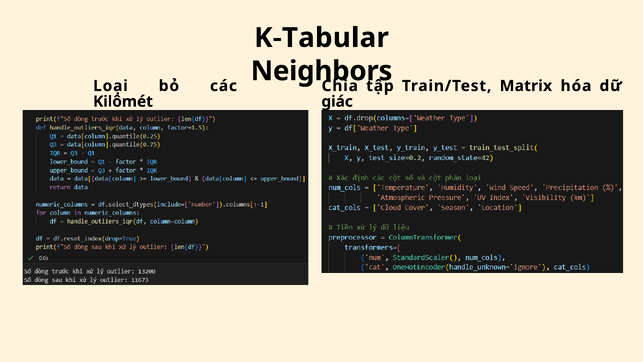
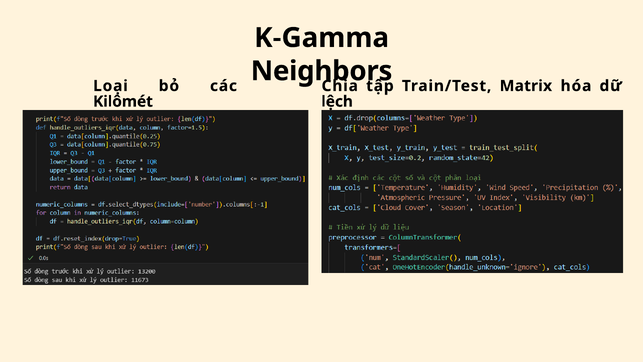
K-Tabular: K-Tabular -> K-Gamma
giác: giác -> lệch
